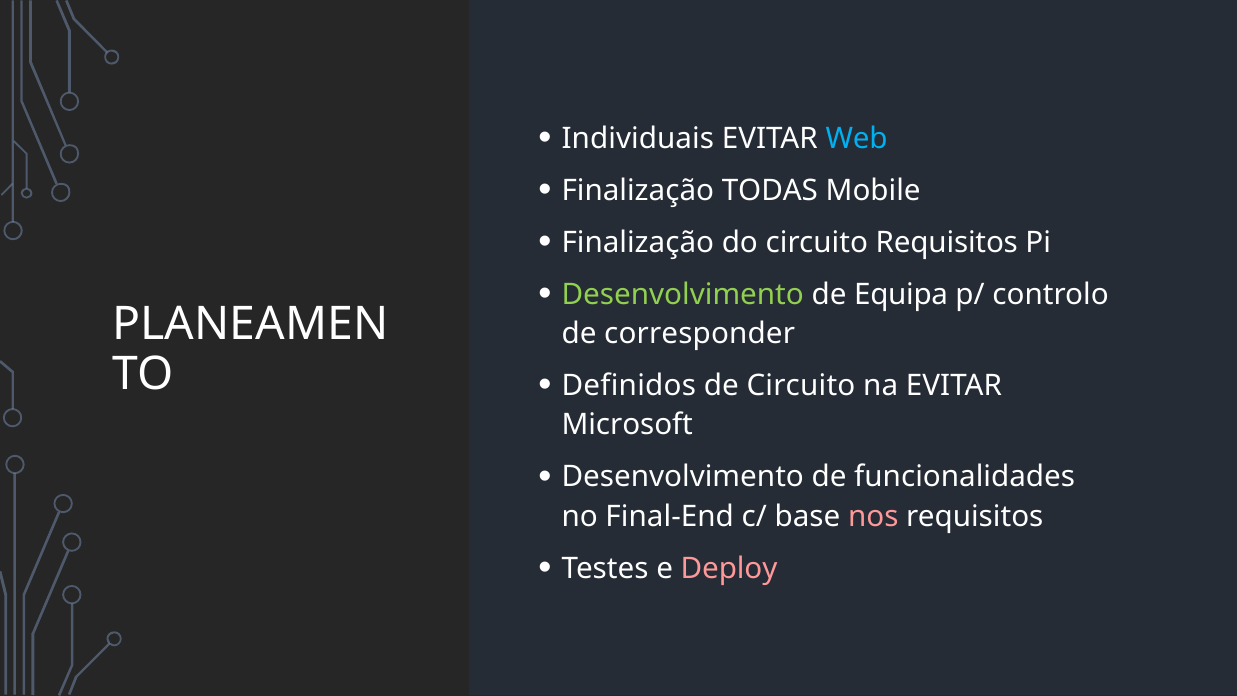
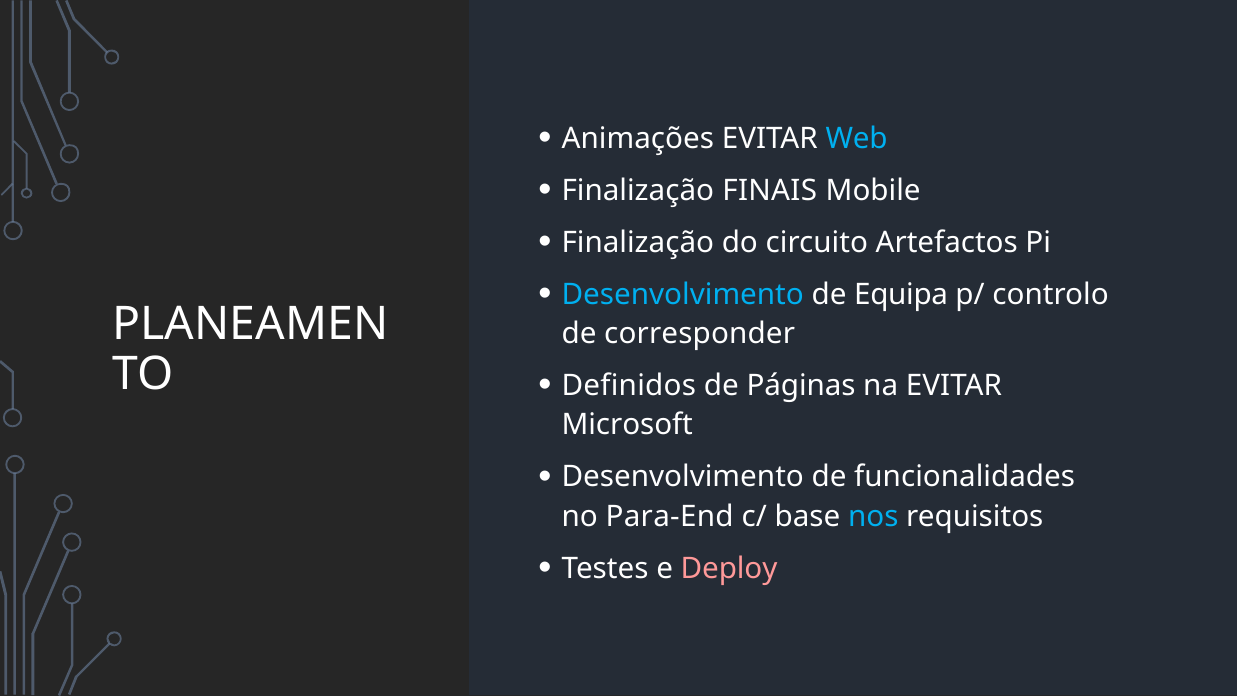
Individuais: Individuais -> Animações
TODAS: TODAS -> FINAIS
circuito Requisitos: Requisitos -> Artefactos
Desenvolvimento at (683, 295) colour: light green -> light blue
de Circuito: Circuito -> Páginas
Final-End: Final-End -> Para-End
nos colour: pink -> light blue
